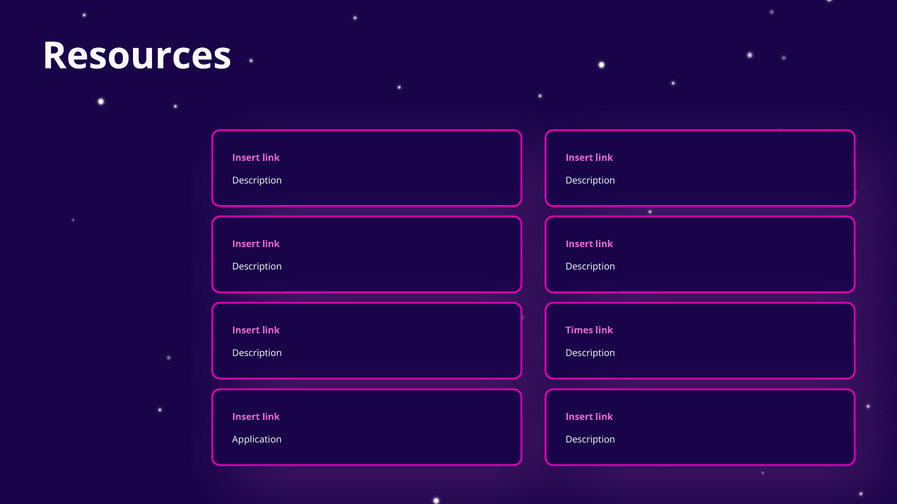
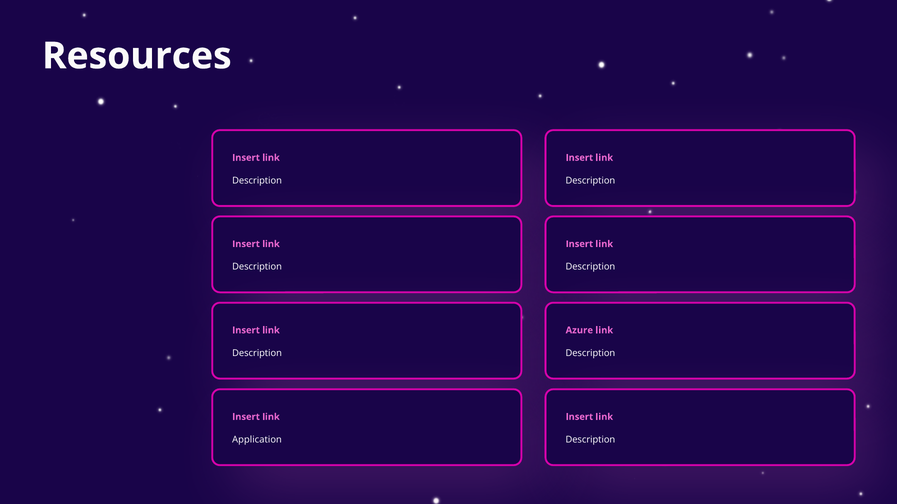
Times: Times -> Azure
